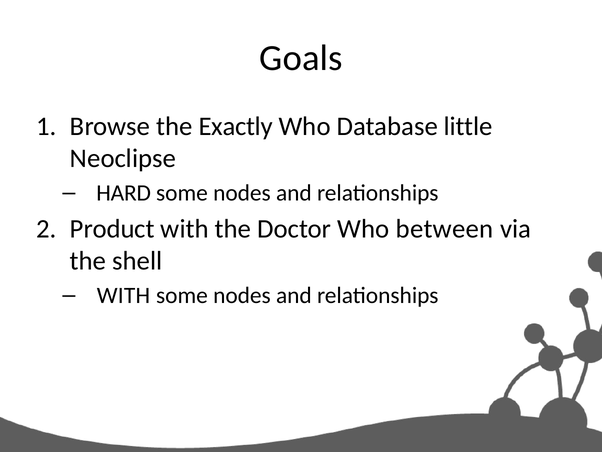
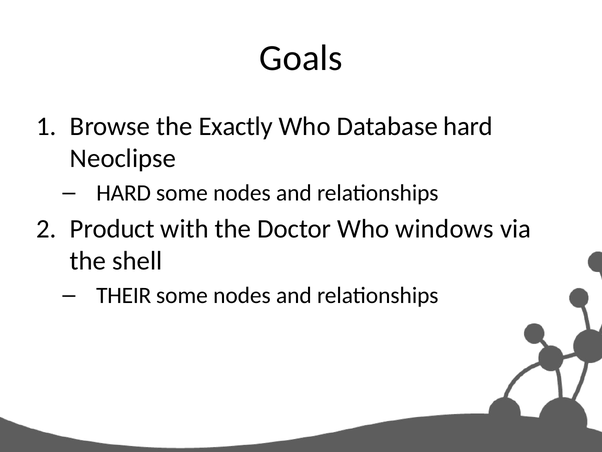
Database little: little -> hard
between: between -> windows
WITH at (123, 295): WITH -> THEIR
